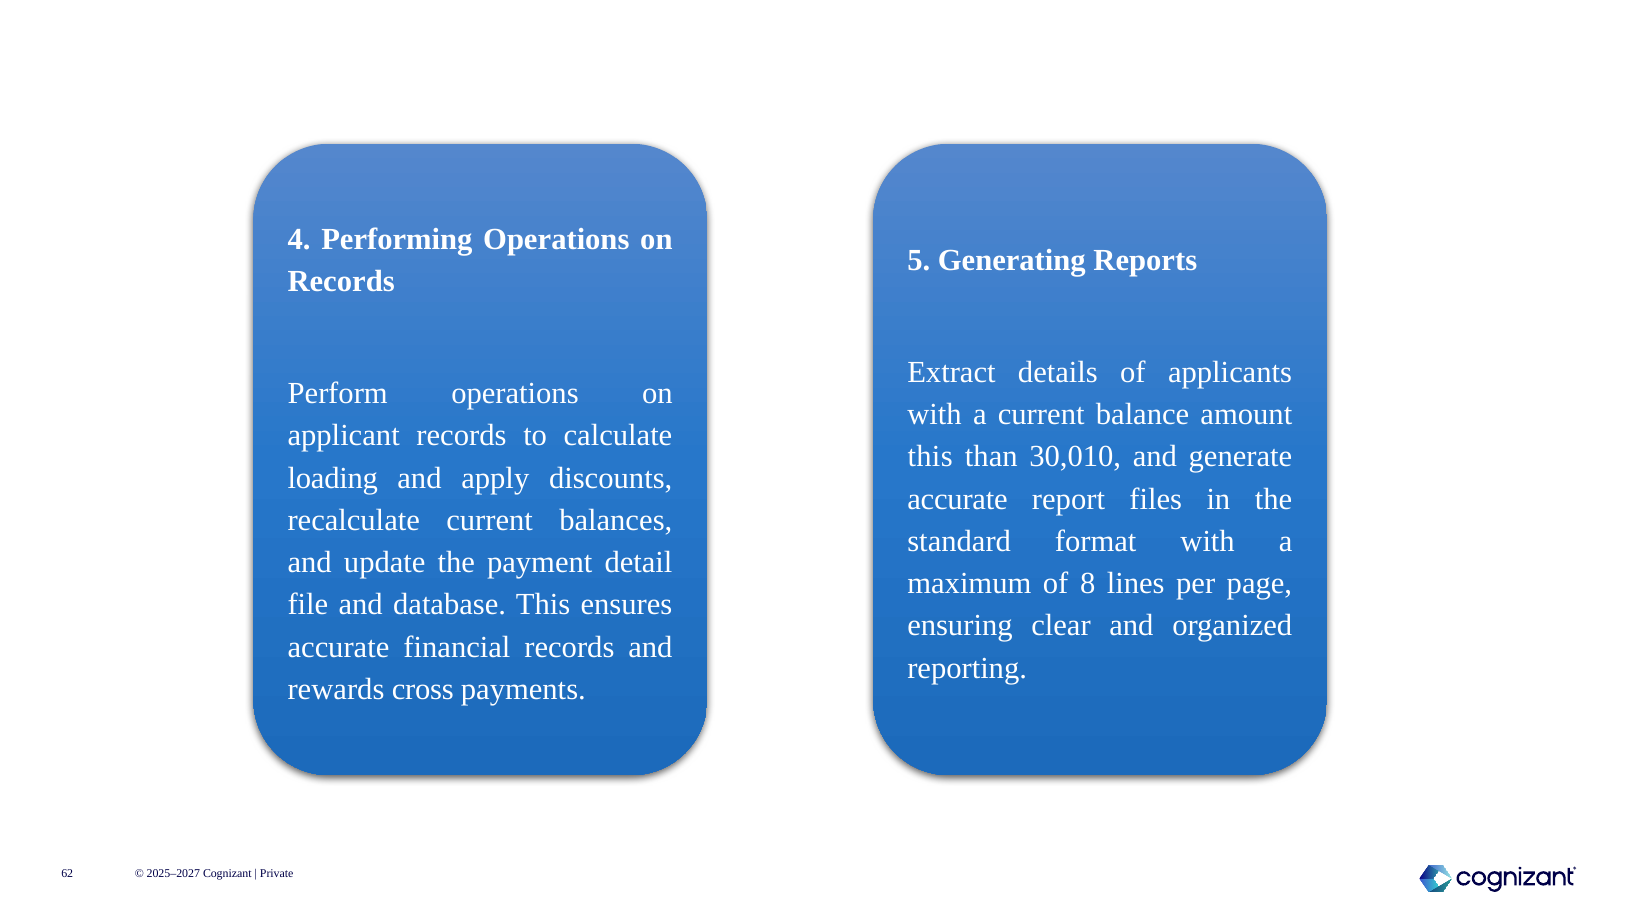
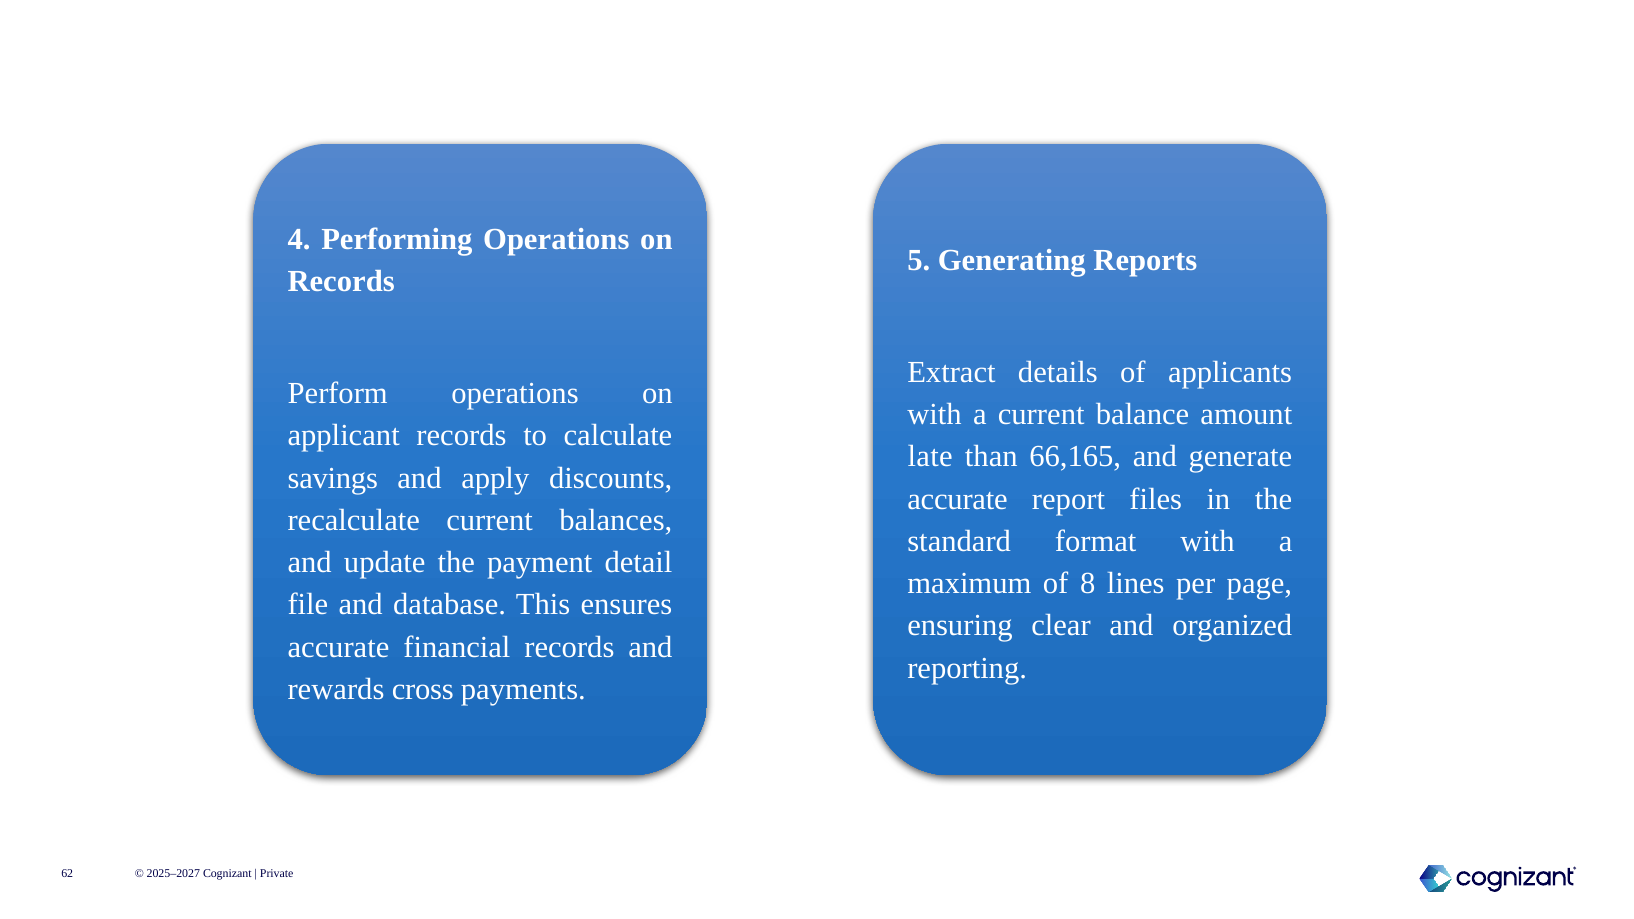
this at (930, 457): this -> late
30,010: 30,010 -> 66,165
loading: loading -> savings
